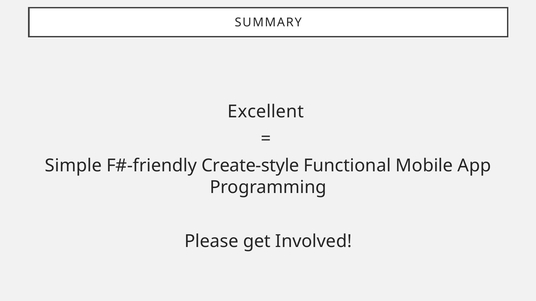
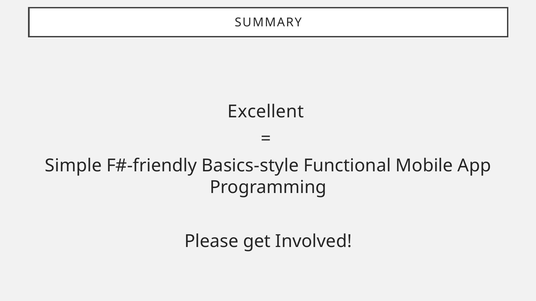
Create-style: Create-style -> Basics-style
